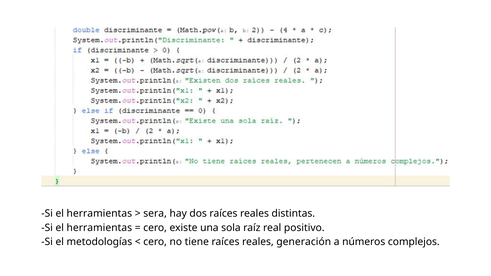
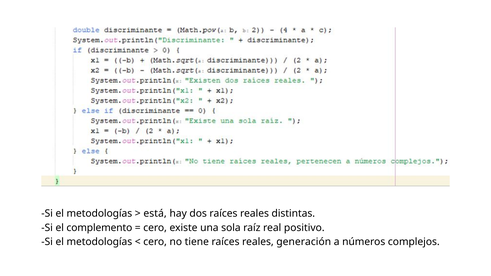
herramientas at (99, 213): herramientas -> metodologías
sera: sera -> está
herramientas at (99, 228): herramientas -> complemento
